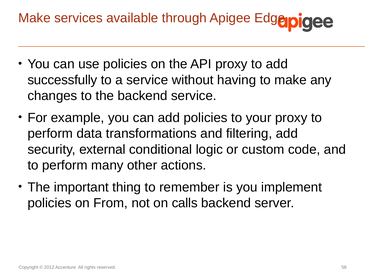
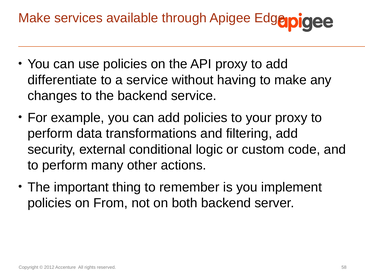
successfully: successfully -> differentiate
calls: calls -> both
